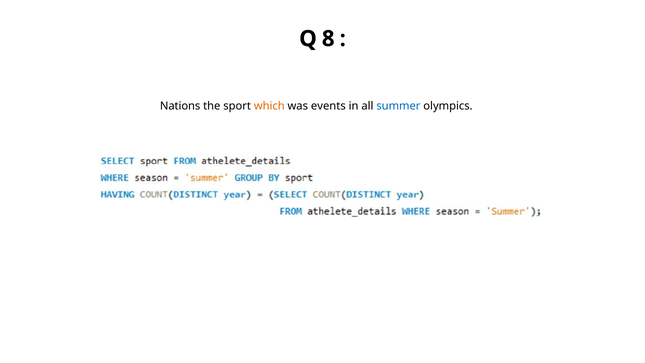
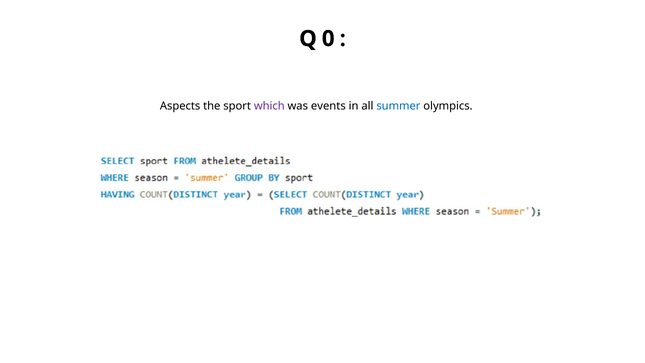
8: 8 -> 0
Nations: Nations -> Aspects
which colour: orange -> purple
